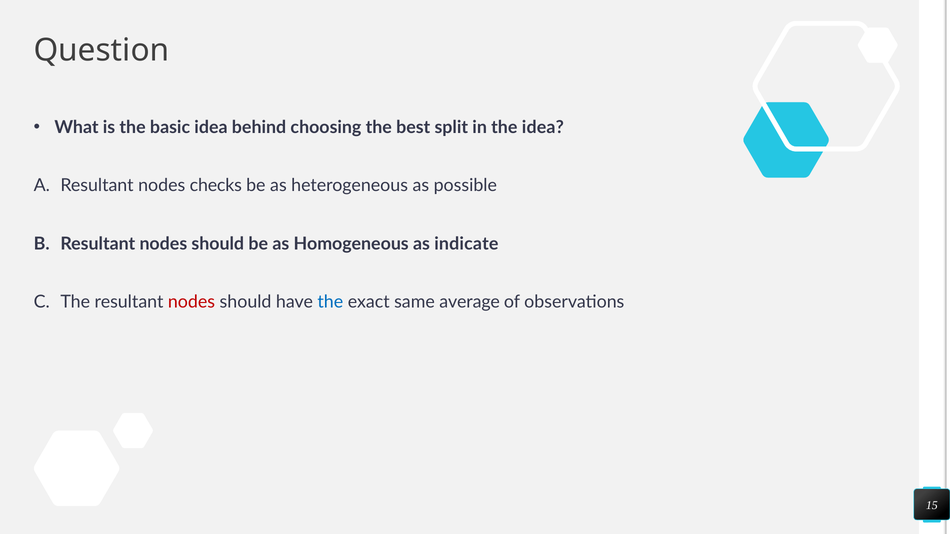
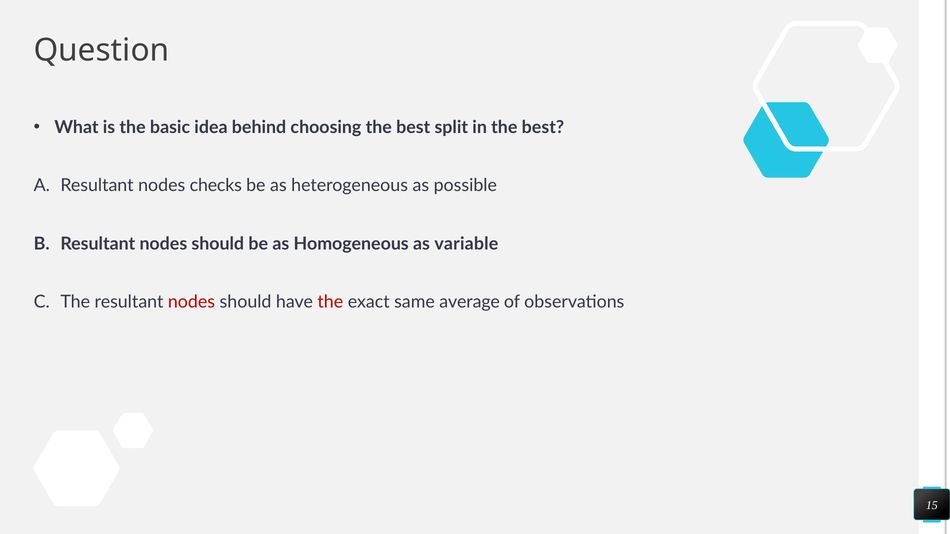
in the idea: idea -> best
indicate: indicate -> variable
the at (330, 302) colour: blue -> red
